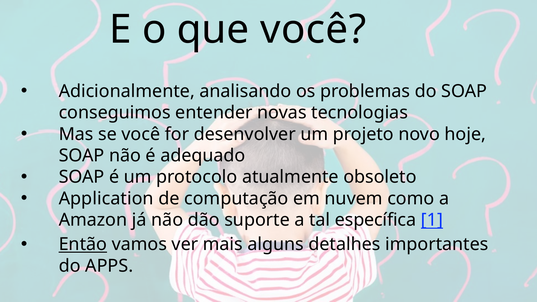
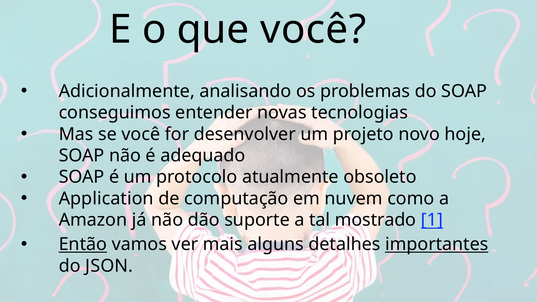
específica: específica -> mostrado
importantes underline: none -> present
APPS: APPS -> JSON
